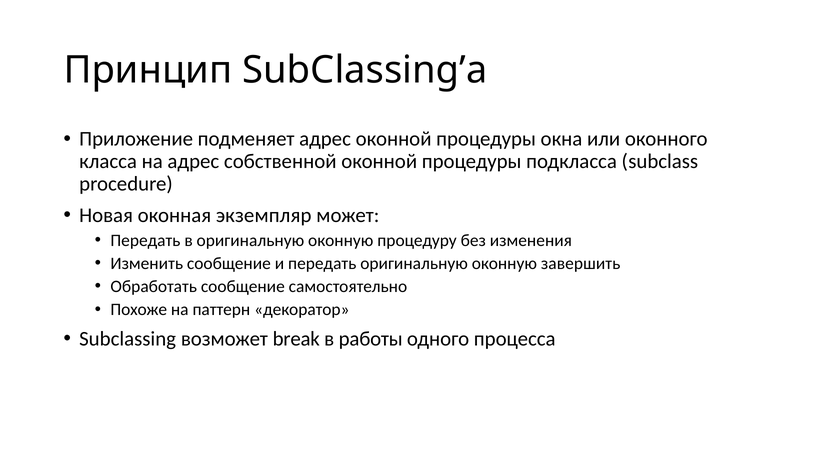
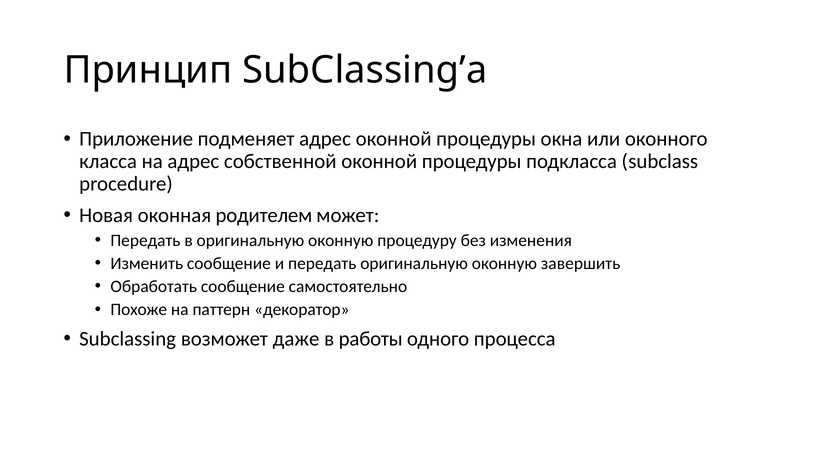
экземпляр: экземпляр -> родителем
break: break -> даже
